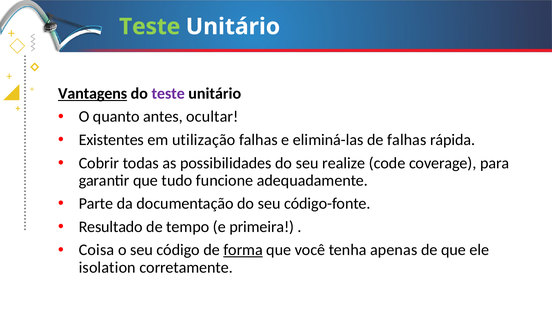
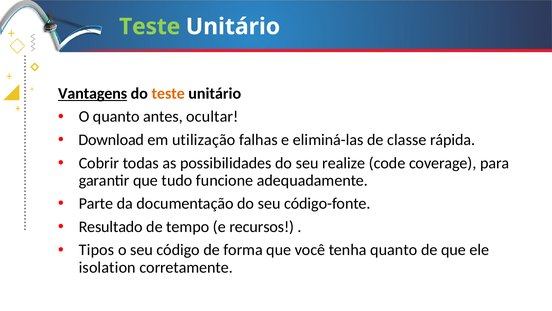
teste at (168, 93) colour: purple -> orange
Existentes: Existentes -> Download
de falhas: falhas -> classe
primeira: primeira -> recursos
Coisa: Coisa -> Tipos
forma underline: present -> none
tenha apenas: apenas -> quanto
